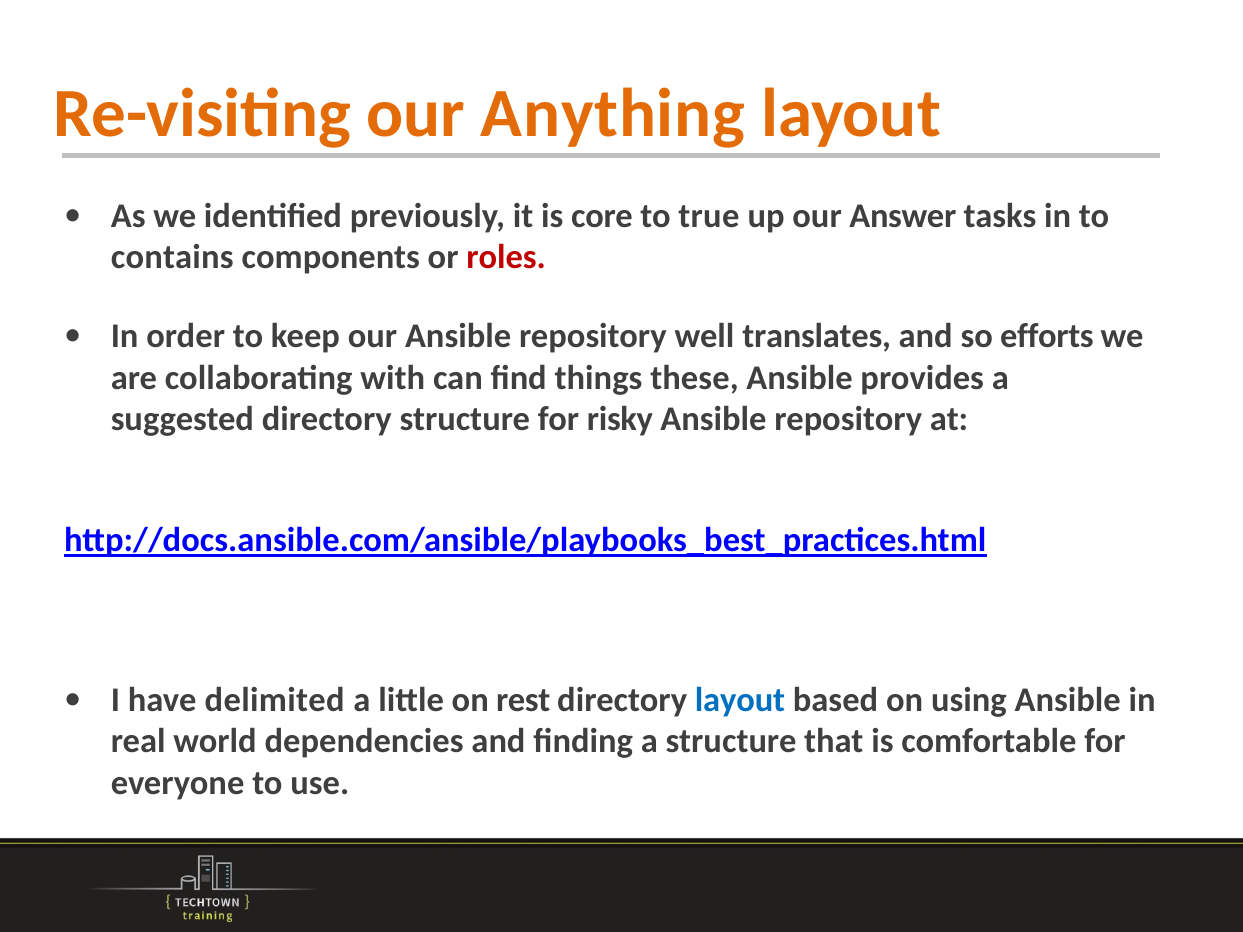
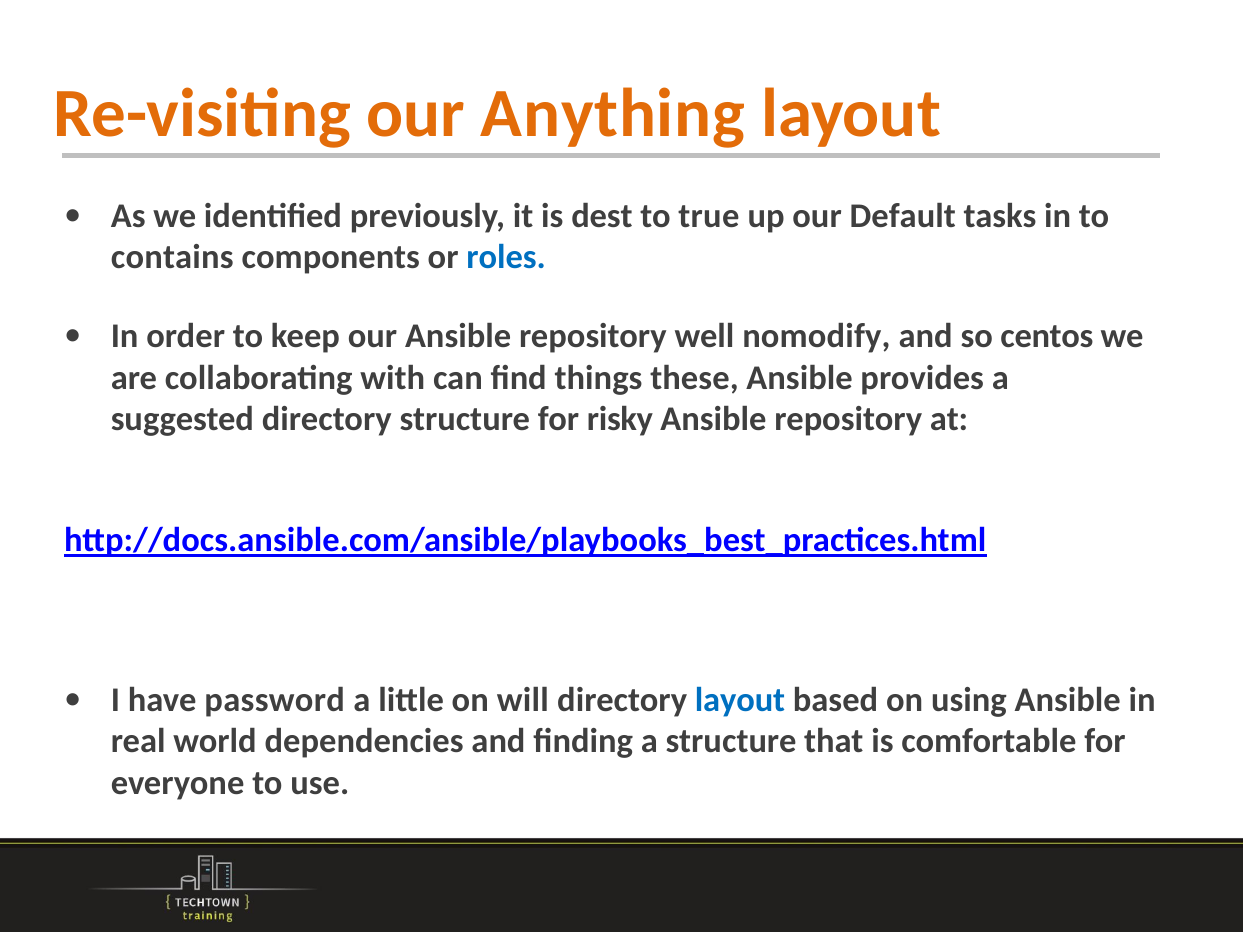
core: core -> dest
Answer: Answer -> Default
roles colour: red -> blue
translates: translates -> nomodify
efforts: efforts -> centos
delimited: delimited -> password
rest: rest -> will
